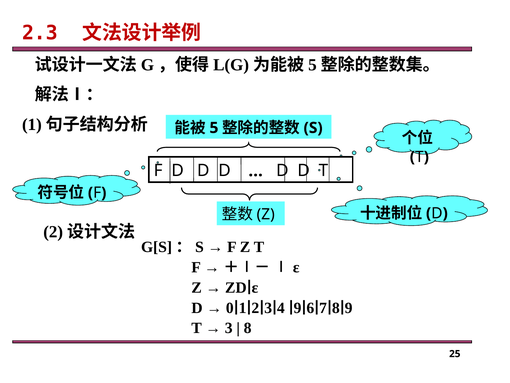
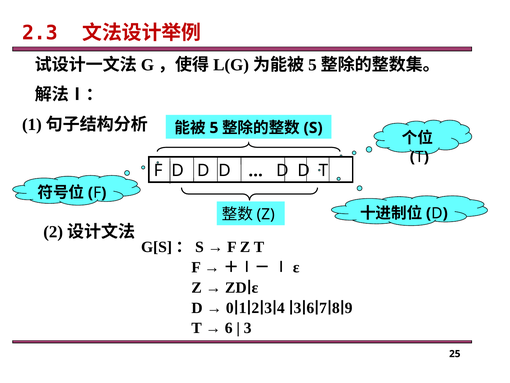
9 at (298, 307): 9 -> 3
3 at (229, 328): 3 -> 6
8 at (248, 328): 8 -> 3
